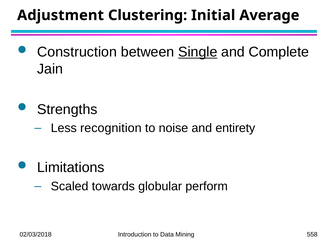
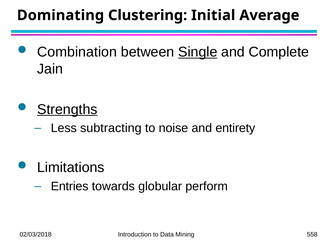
Adjustment: Adjustment -> Dominating
Construction: Construction -> Combination
Strengths underline: none -> present
recognition: recognition -> subtracting
Scaled: Scaled -> Entries
